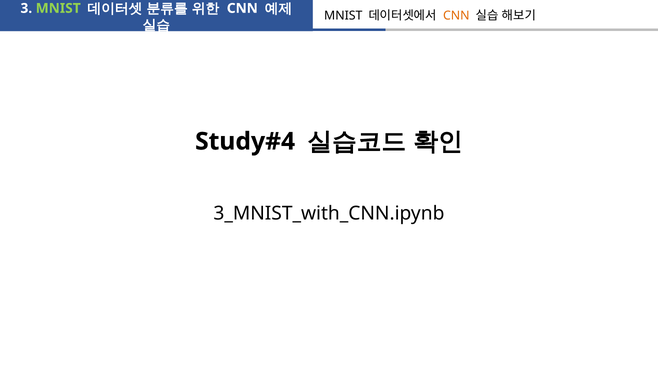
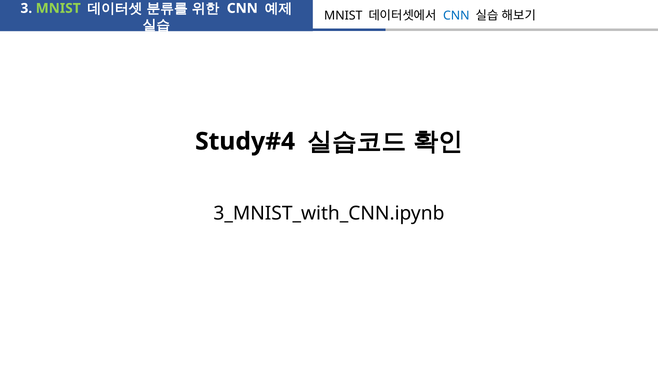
CNN at (456, 16) colour: orange -> blue
